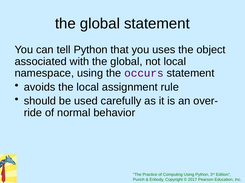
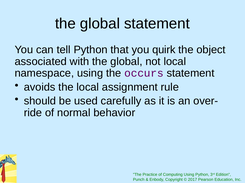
uses: uses -> quirk
